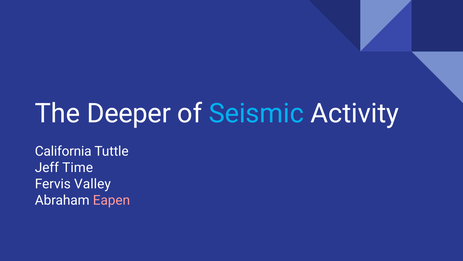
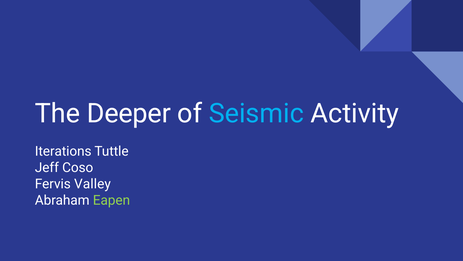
California: California -> Iterations
Time: Time -> Coso
Eapen colour: pink -> light green
